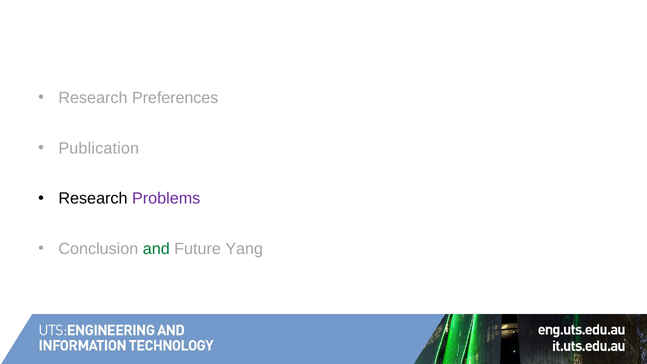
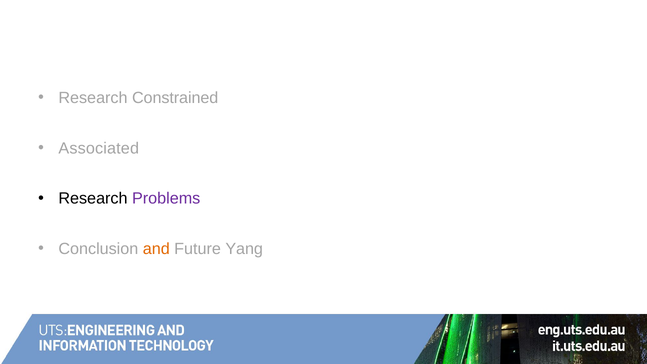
Preferences: Preferences -> Constrained
Publication: Publication -> Associated
and colour: green -> orange
